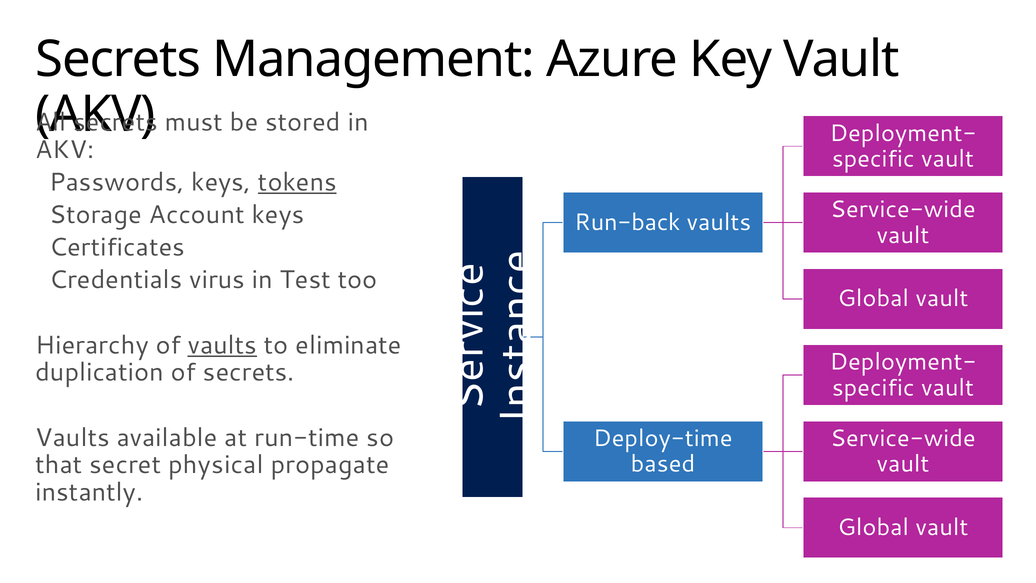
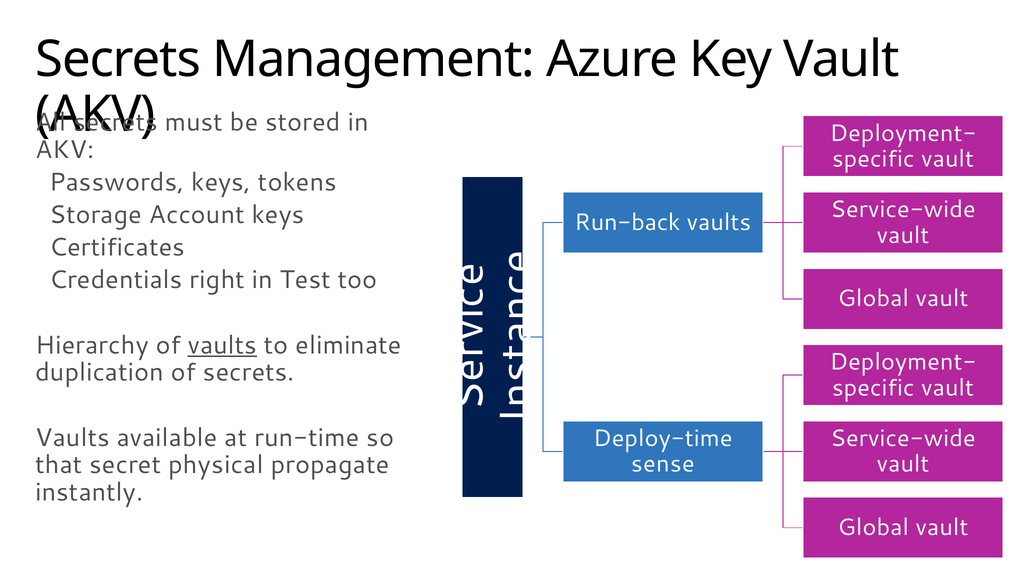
tokens underline: present -> none
virus: virus -> right
based: based -> sense
